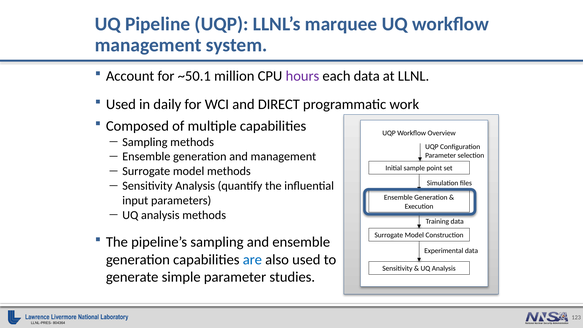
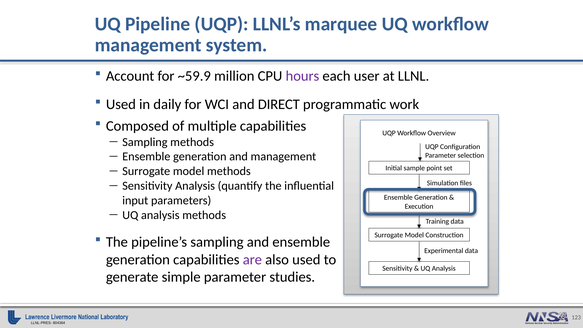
~50.1: ~50.1 -> ~59.9
each data: data -> user
are colour: blue -> purple
